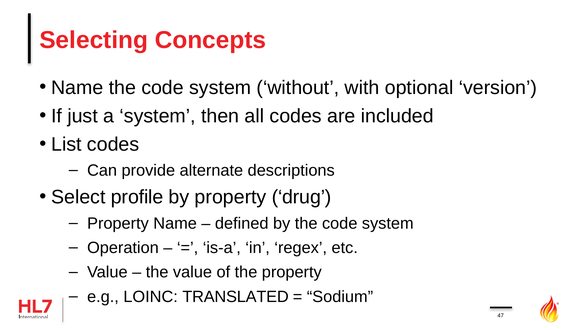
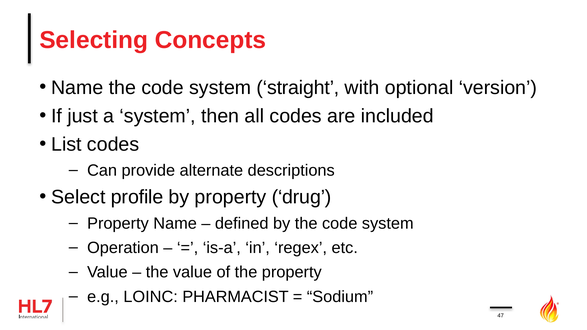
without: without -> straight
TRANSLATED: TRANSLATED -> PHARMACIST
